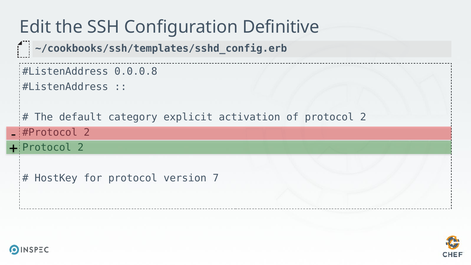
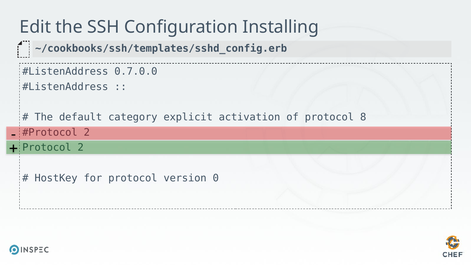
Definitive: Definitive -> Installing
0.0.0.8: 0.0.0.8 -> 0.7.0.0
of protocol 2: 2 -> 8
7: 7 -> 0
